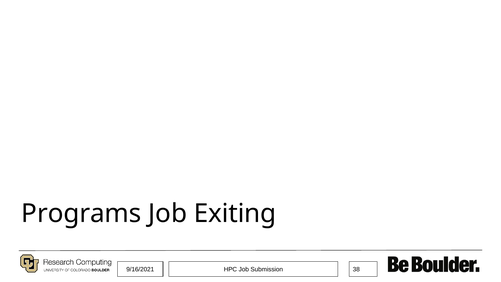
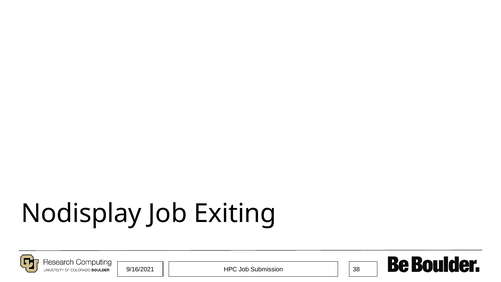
Programs: Programs -> Nodisplay
